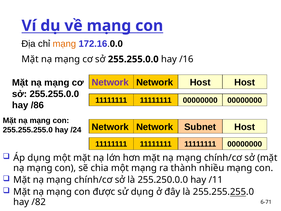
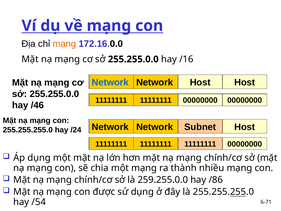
Network at (110, 82) colour: purple -> blue
/86: /86 -> /46
255.250.0.0: 255.250.0.0 -> 259.255.0.0
/11: /11 -> /86
/82: /82 -> /54
